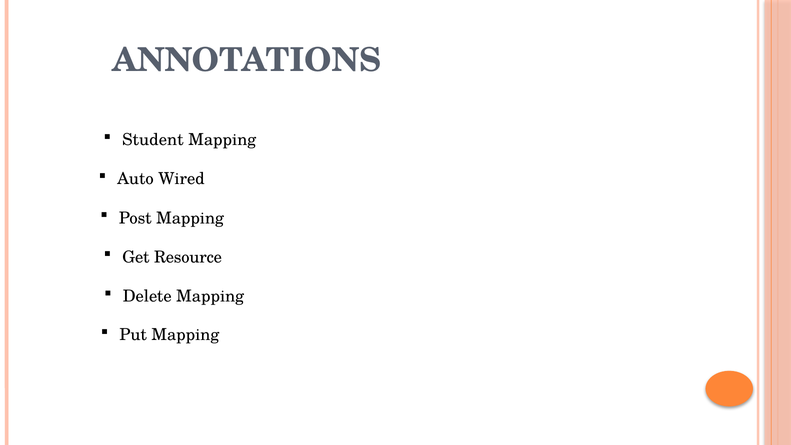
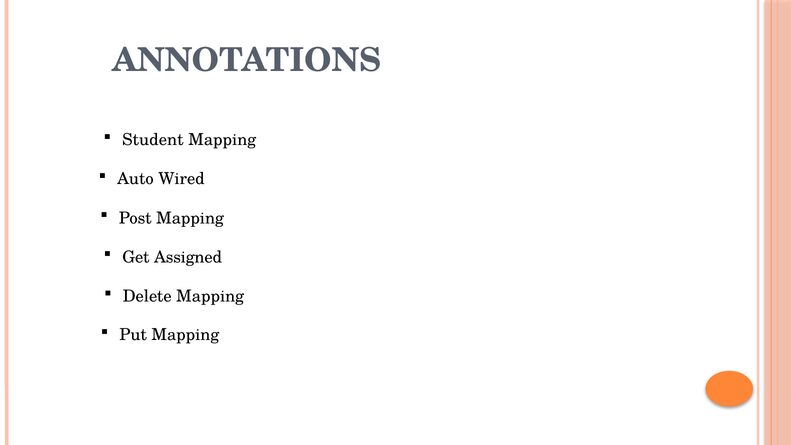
Resource: Resource -> Assigned
